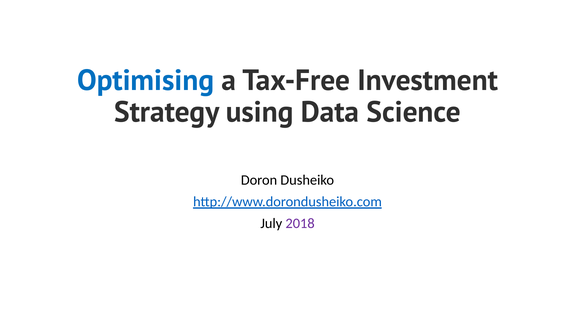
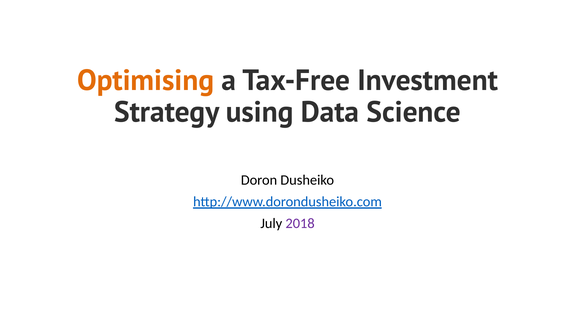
Optimising colour: blue -> orange
